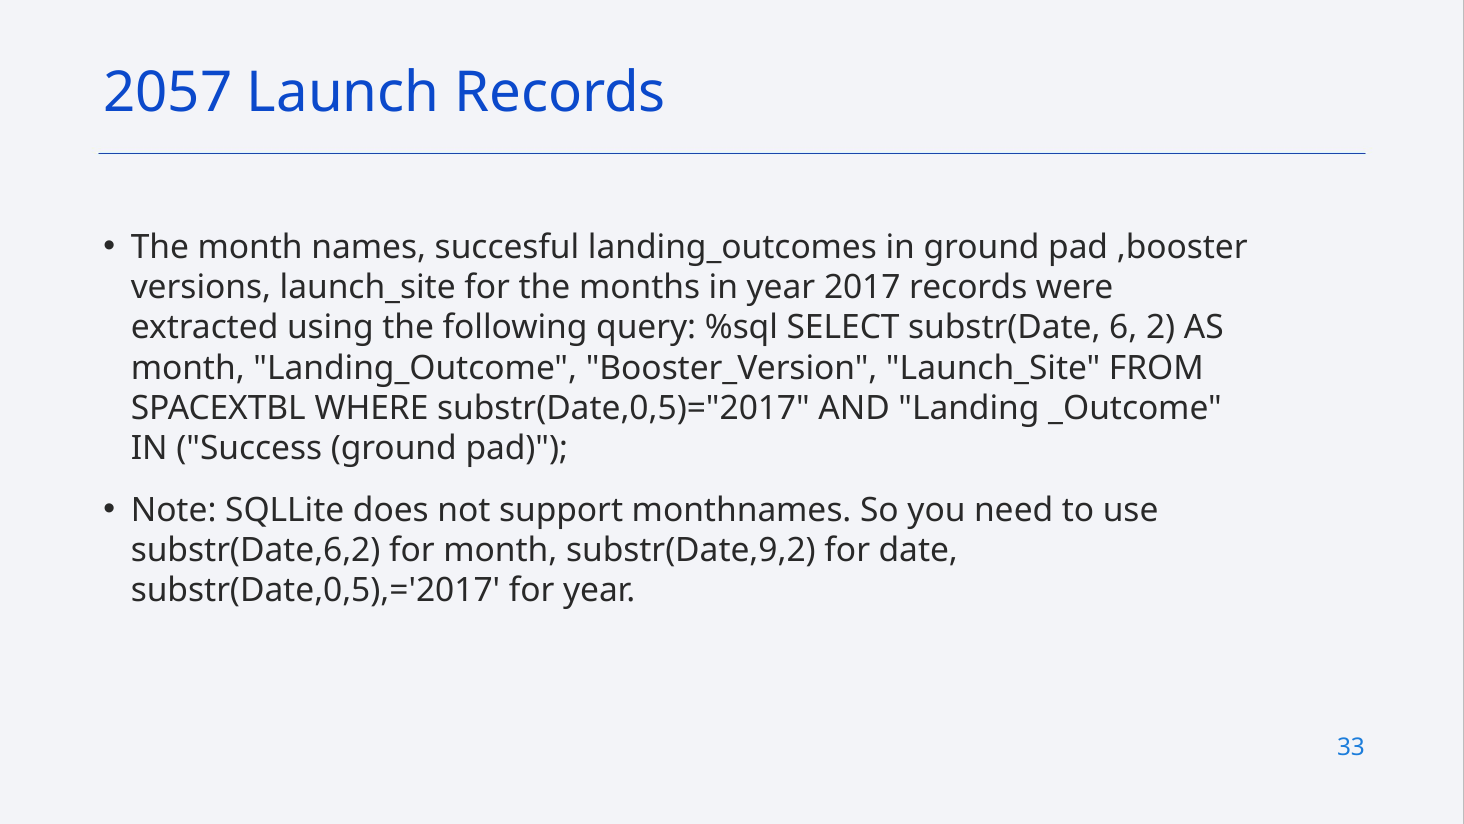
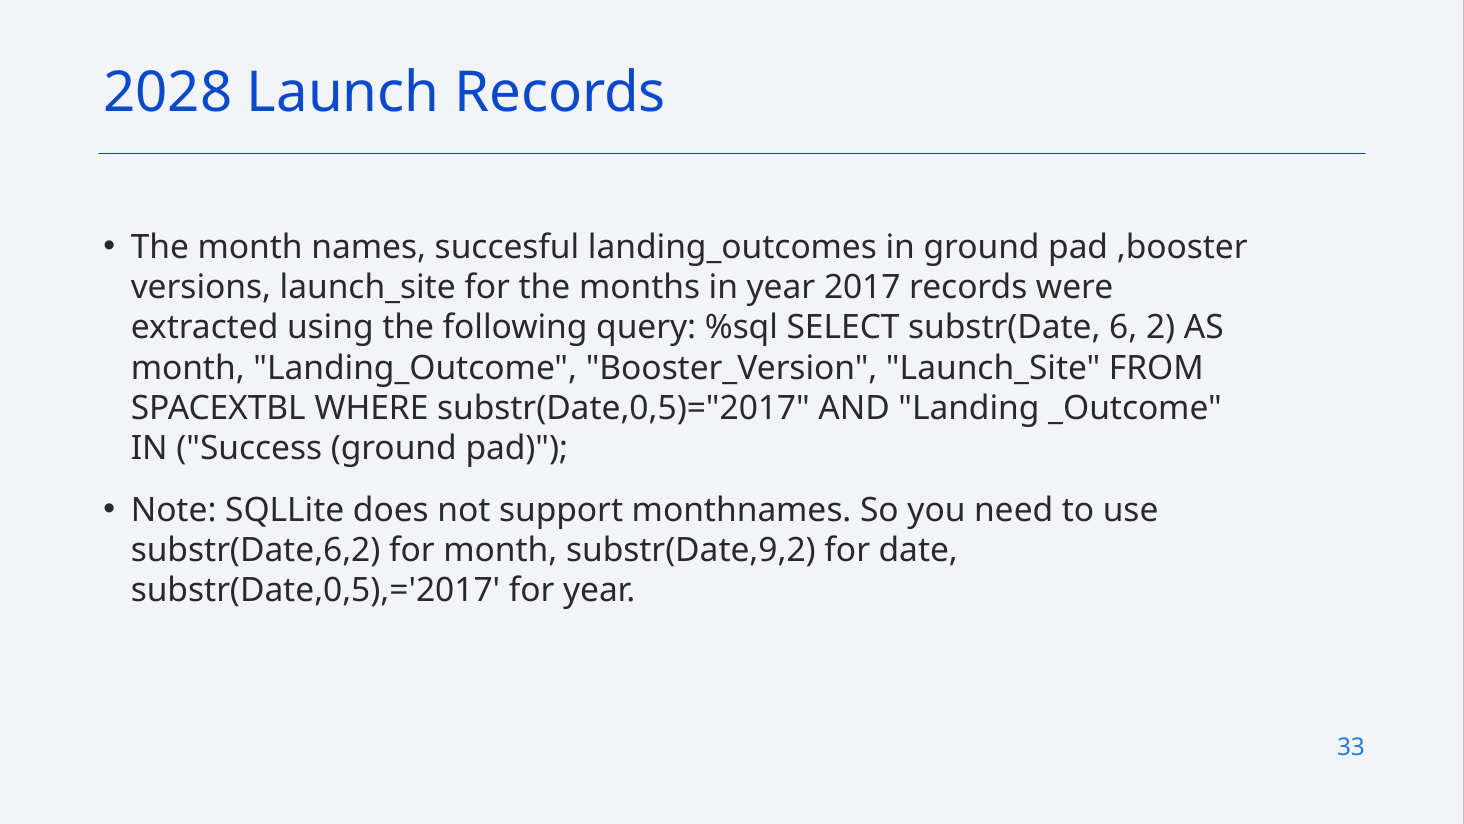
2057: 2057 -> 2028
